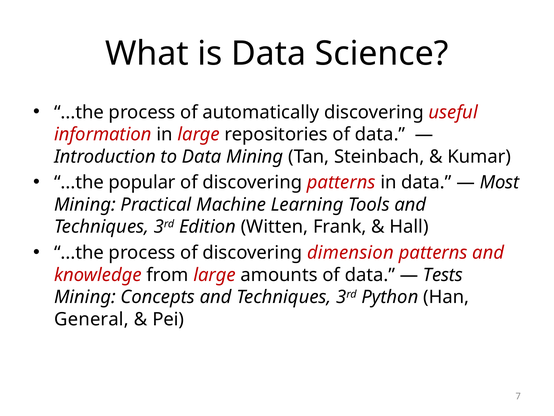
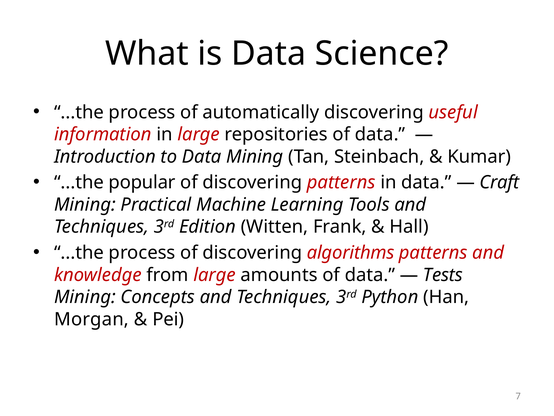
Most: Most -> Craft
dimension: dimension -> algorithms
General: General -> Morgan
